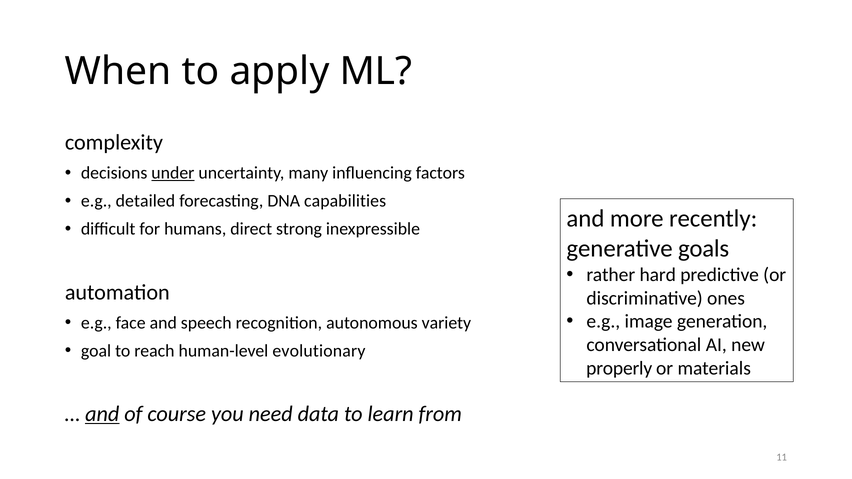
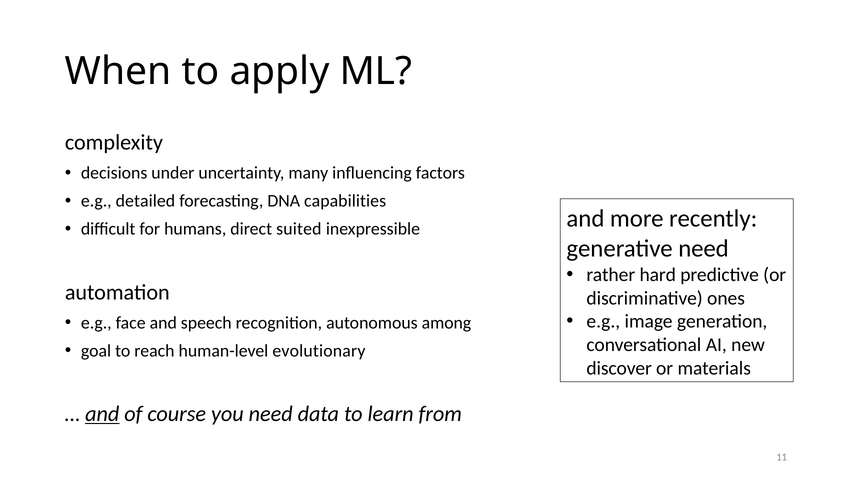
under underline: present -> none
strong: strong -> suited
generative goals: goals -> need
variety: variety -> among
properly: properly -> discover
